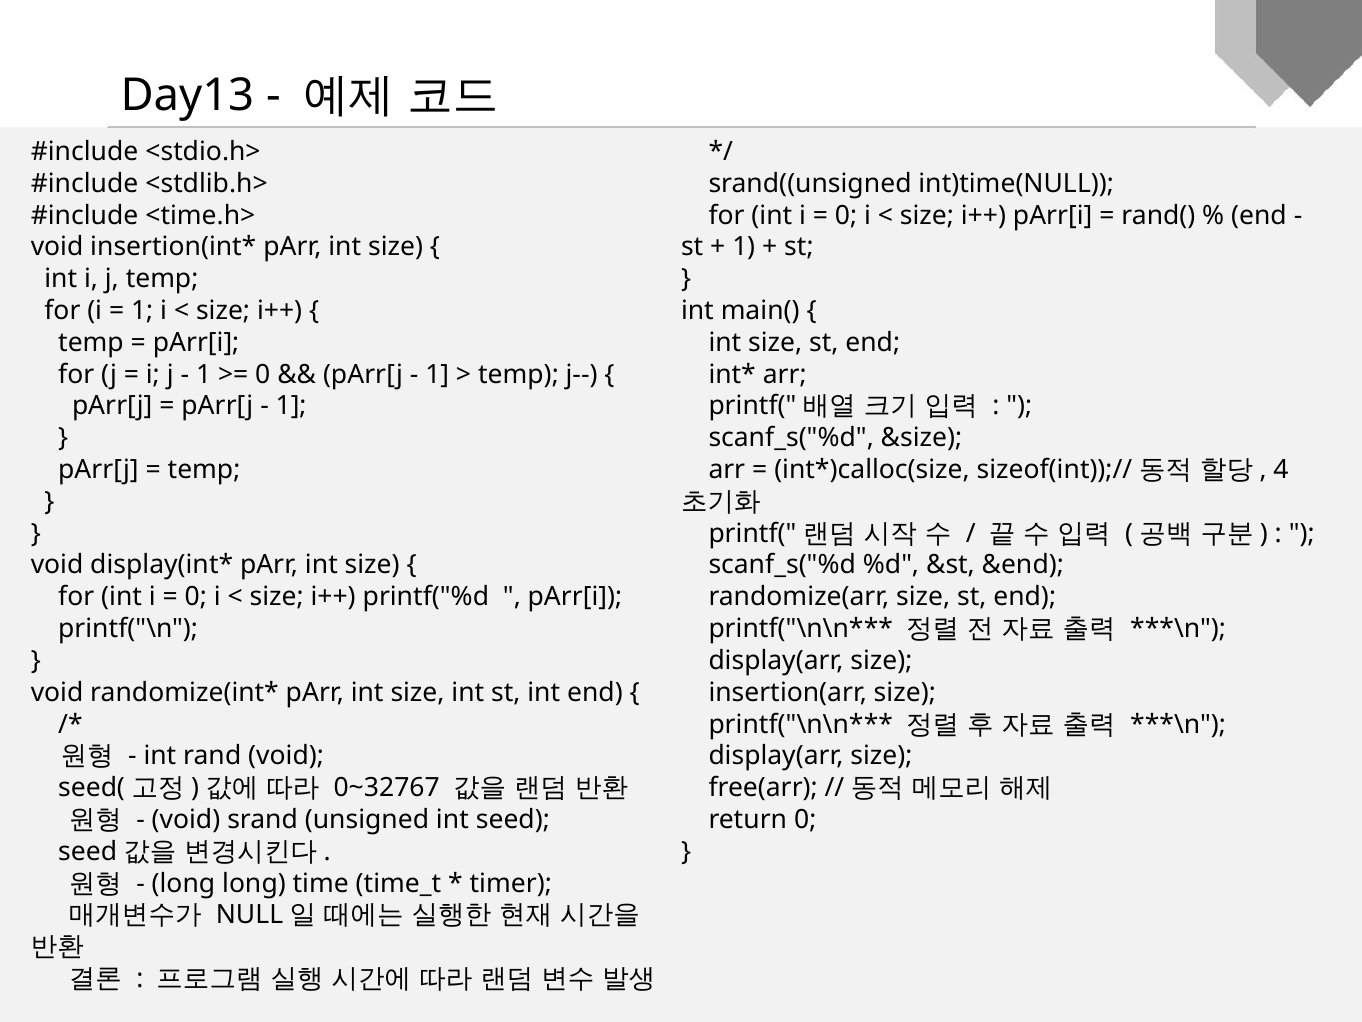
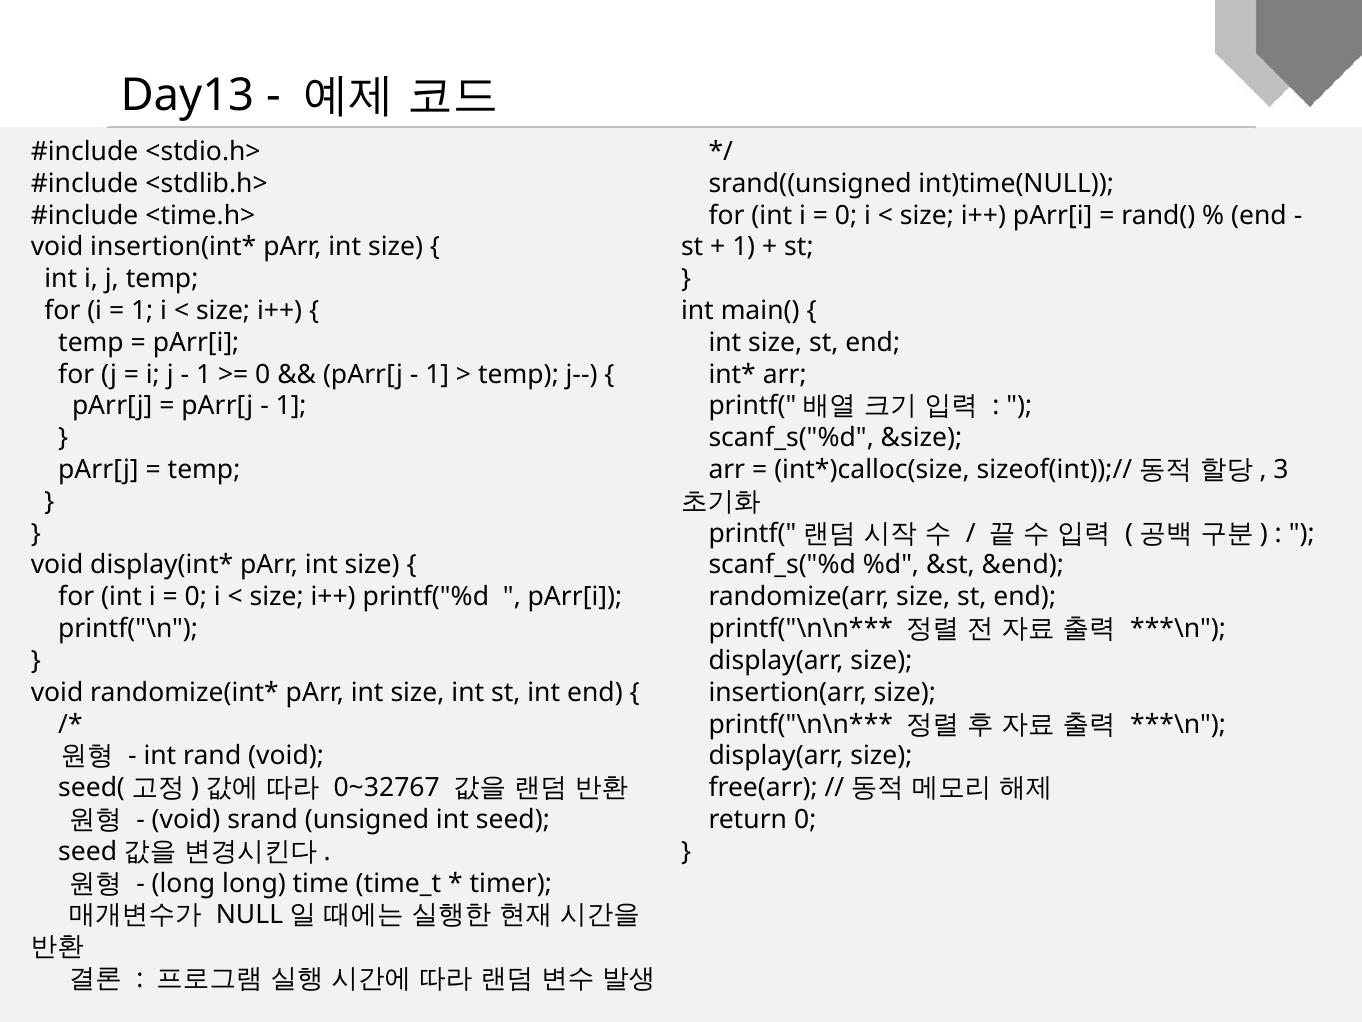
4: 4 -> 3
